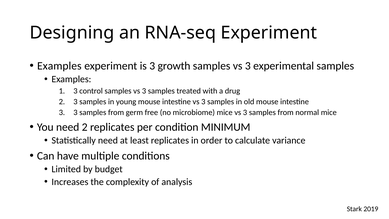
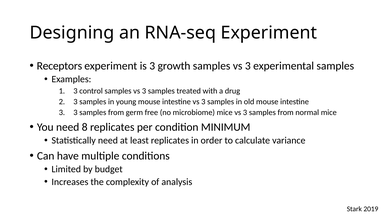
Examples at (59, 66): Examples -> Receptors
need 2: 2 -> 8
